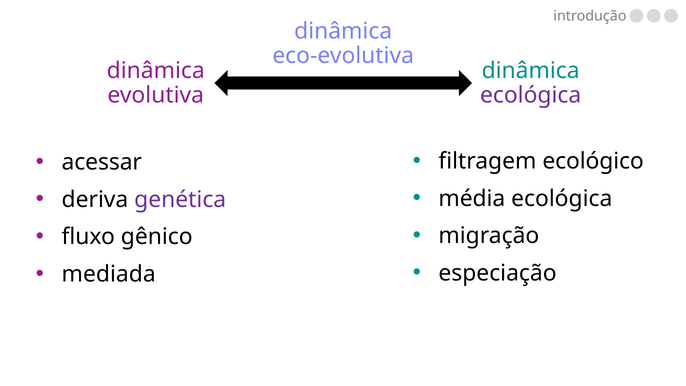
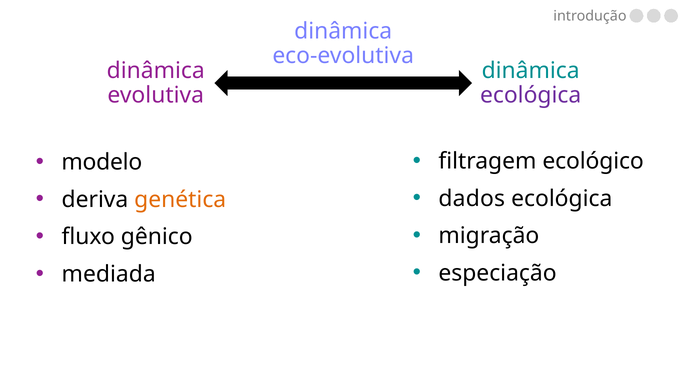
acessar: acessar -> modelo
média: média -> dados
genética colour: purple -> orange
